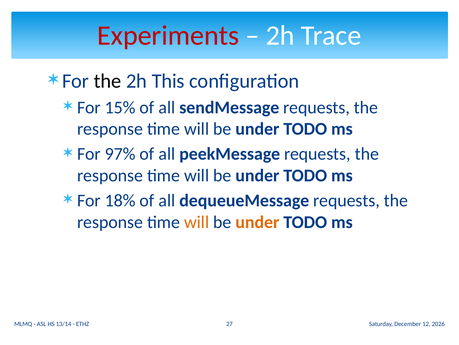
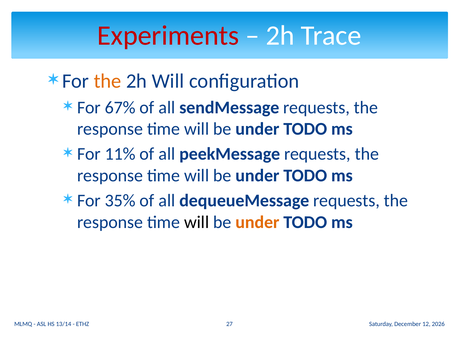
the at (108, 81) colour: black -> orange
2h This: This -> Will
15%: 15% -> 67%
97%: 97% -> 11%
18%: 18% -> 35%
will at (197, 222) colour: orange -> black
